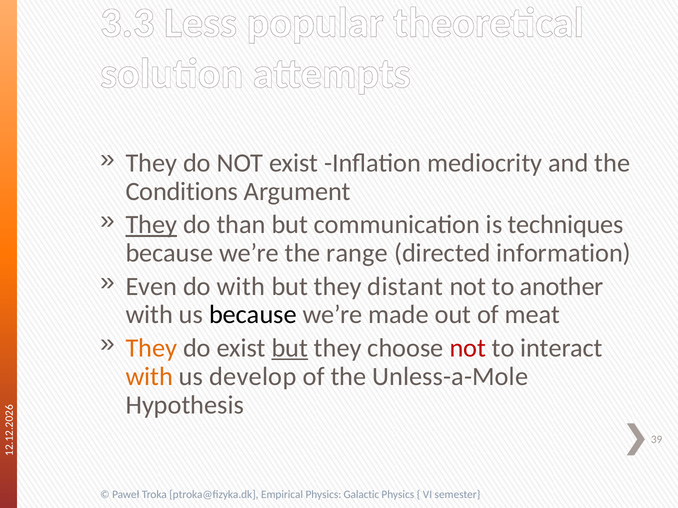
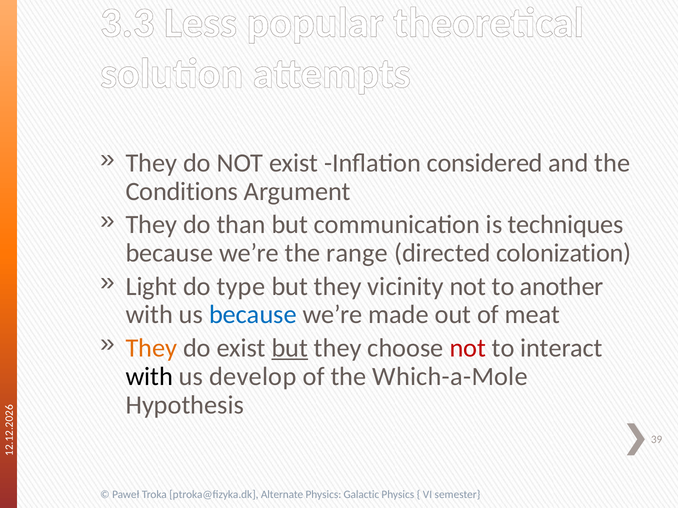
mediocrity: mediocrity -> considered
They at (151, 225) underline: present -> none
information: information -> colonization
Even: Even -> Light
do with: with -> type
distant: distant -> vicinity
because at (253, 315) colour: black -> blue
with at (149, 377) colour: orange -> black
Unless-a-Mole: Unless-a-Mole -> Which-a-Mole
Empirical: Empirical -> Alternate
